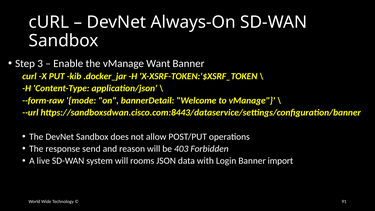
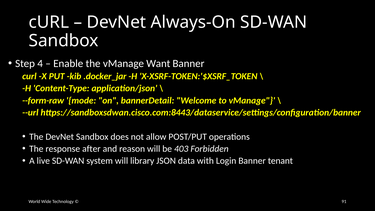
3: 3 -> 4
send: send -> after
rooms: rooms -> library
import: import -> tenant
